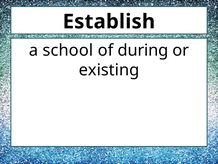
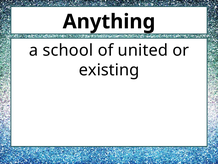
Establish: Establish -> Anything
during: during -> united
